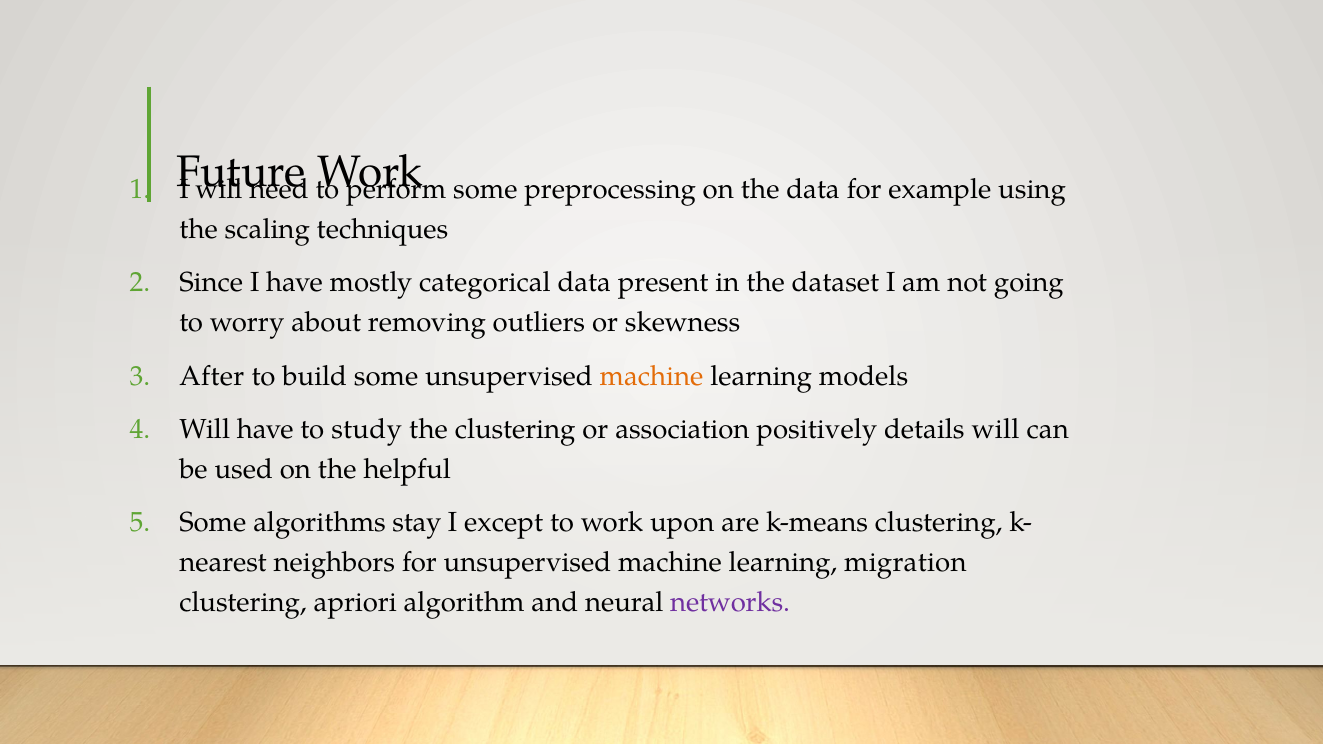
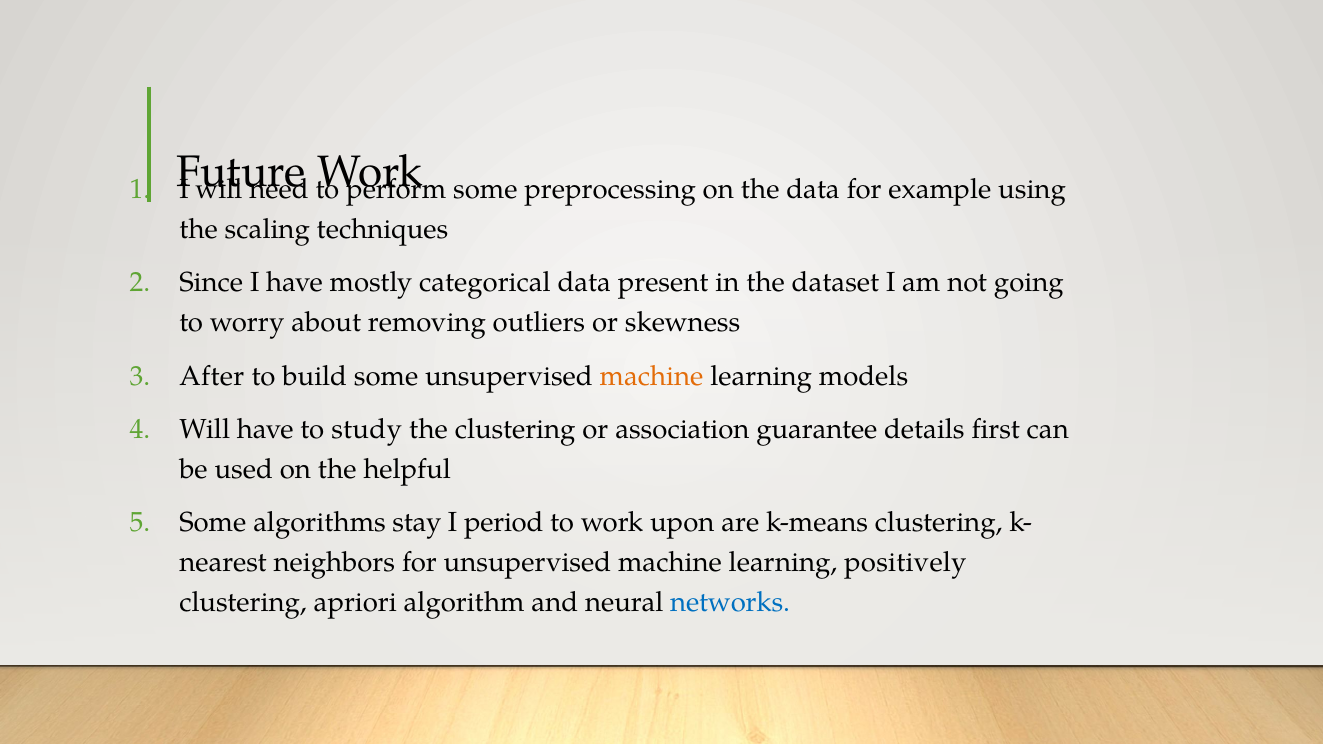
positively: positively -> guarantee
details will: will -> first
except: except -> period
migration: migration -> positively
networks colour: purple -> blue
